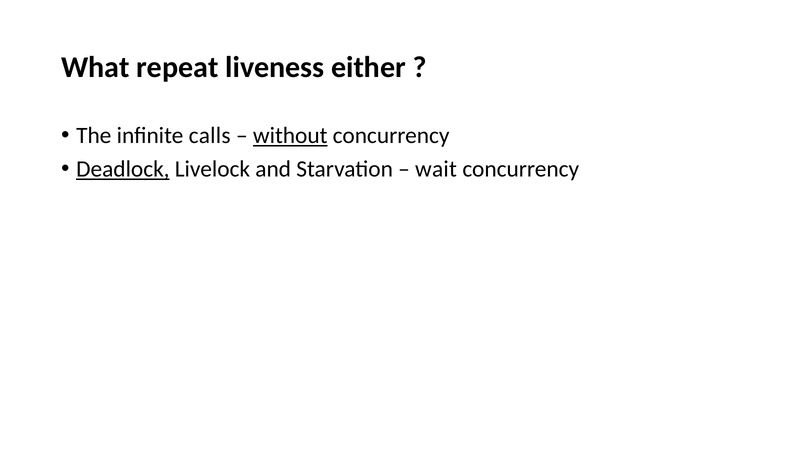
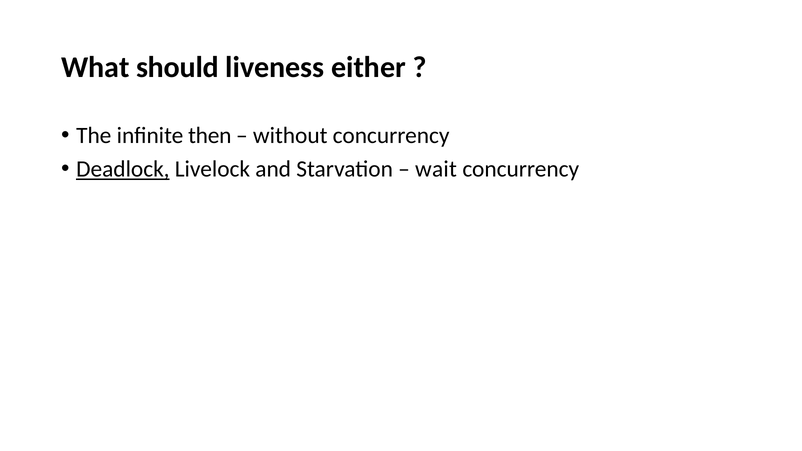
repeat: repeat -> should
calls: calls -> then
without underline: present -> none
